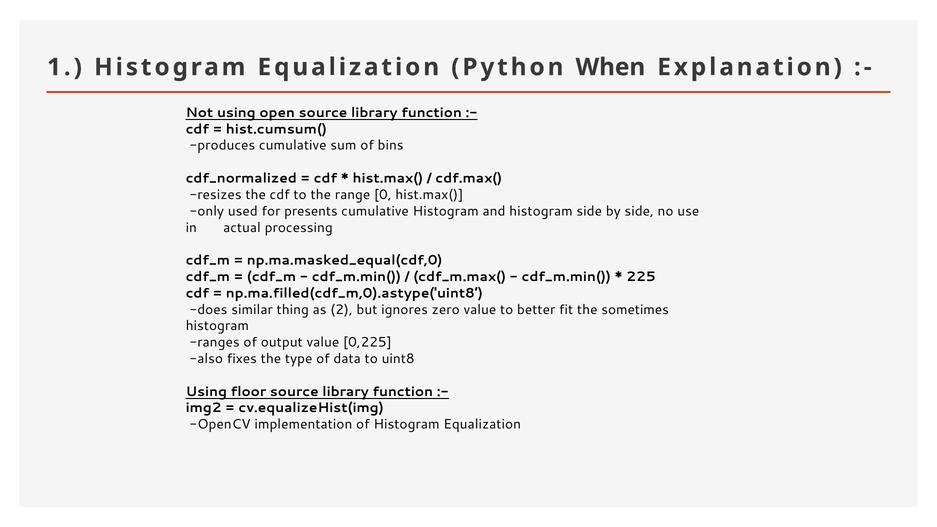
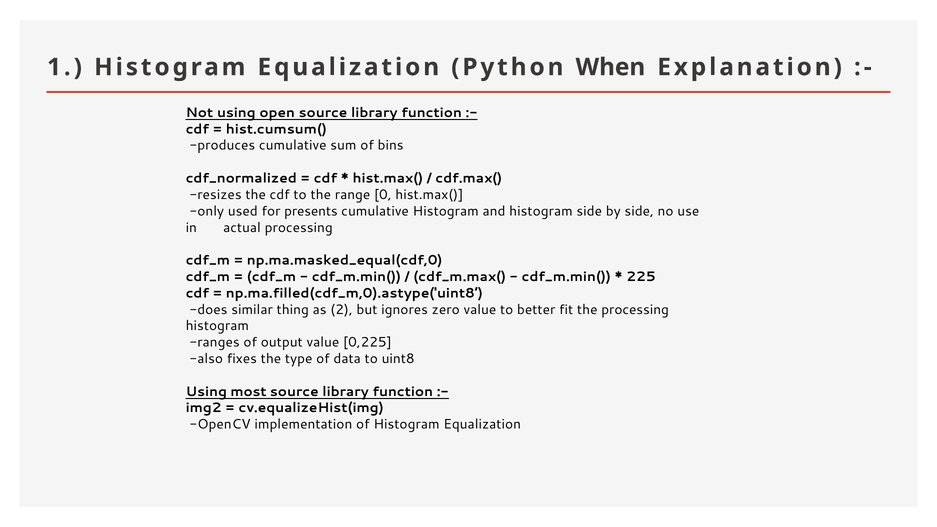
the sometimes: sometimes -> processing
floor: floor -> most
